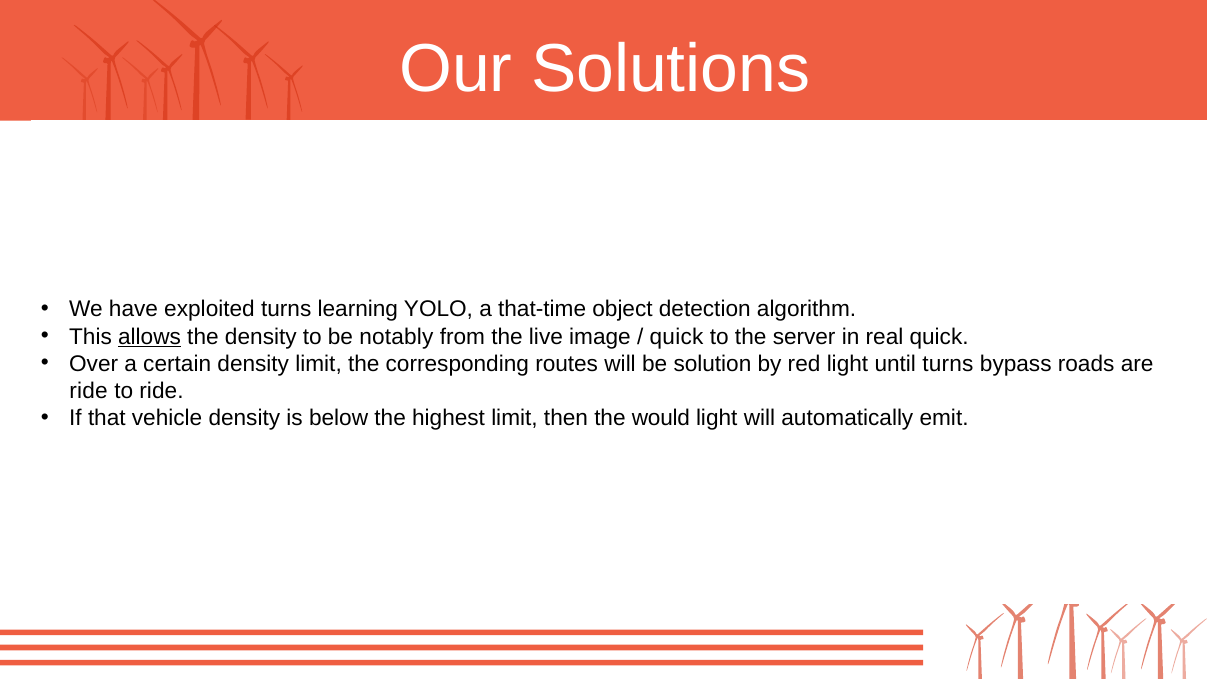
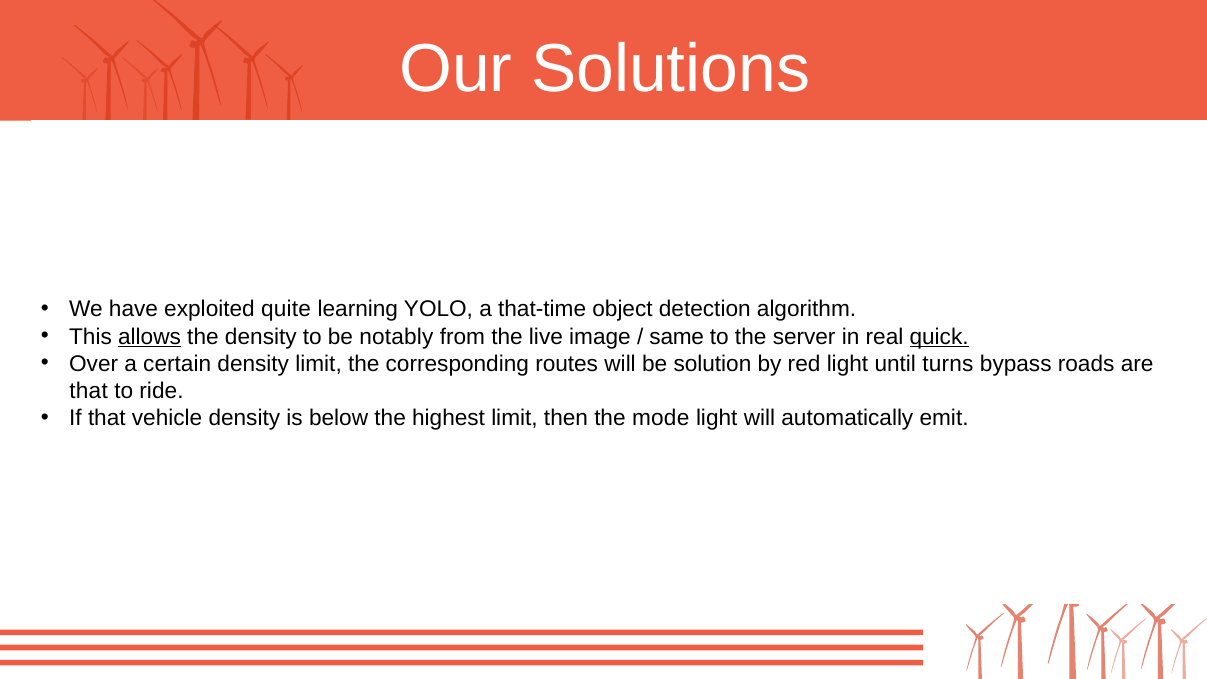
exploited turns: turns -> quite
quick at (677, 337): quick -> same
quick at (939, 337) underline: none -> present
ride at (89, 391): ride -> that
would: would -> mode
